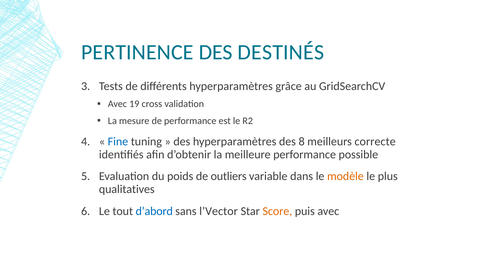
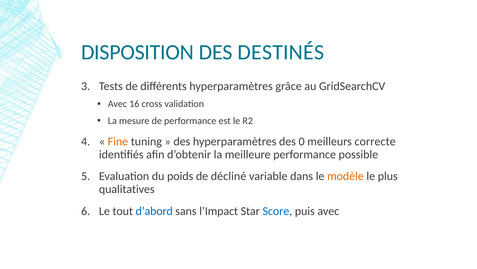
PERTINENCE: PERTINENCE -> DISPOSITION
19: 19 -> 16
Fine colour: blue -> orange
8: 8 -> 0
outliers: outliers -> décliné
l’Vector: l’Vector -> l’Impact
Score colour: orange -> blue
